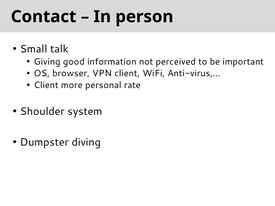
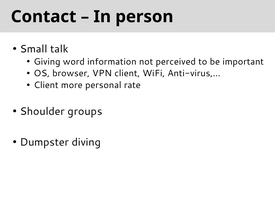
good: good -> word
system: system -> groups
